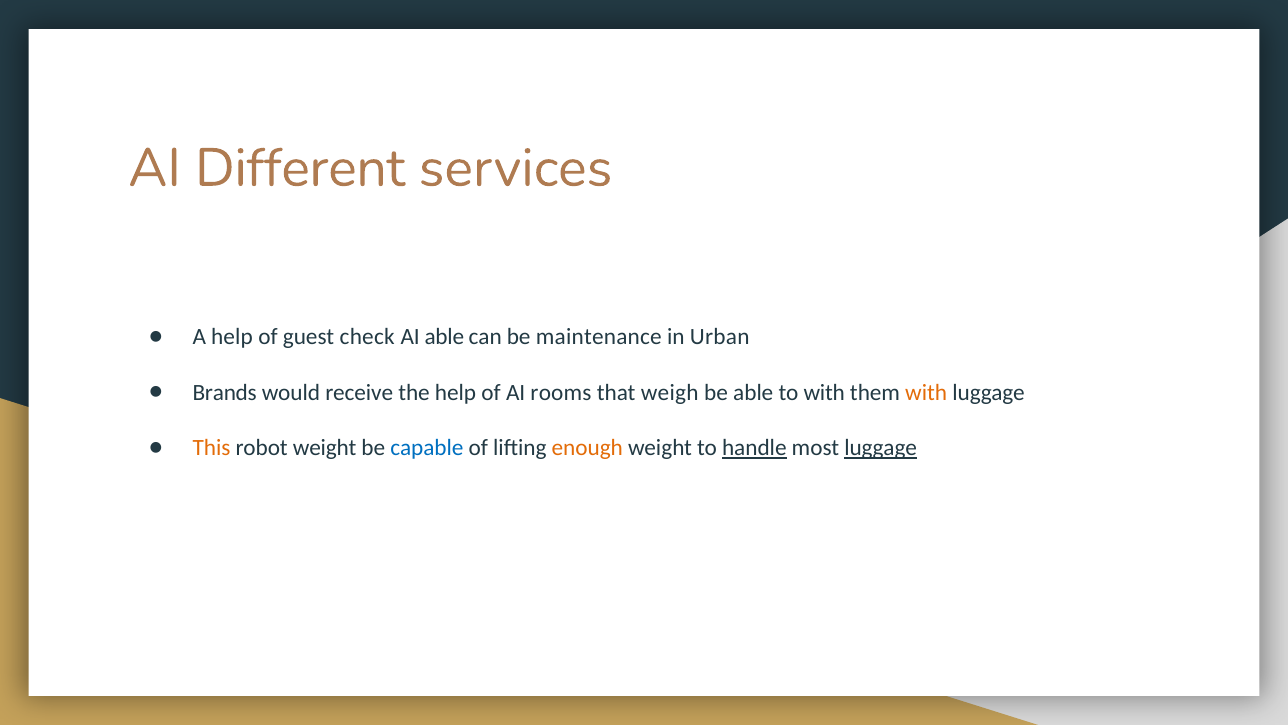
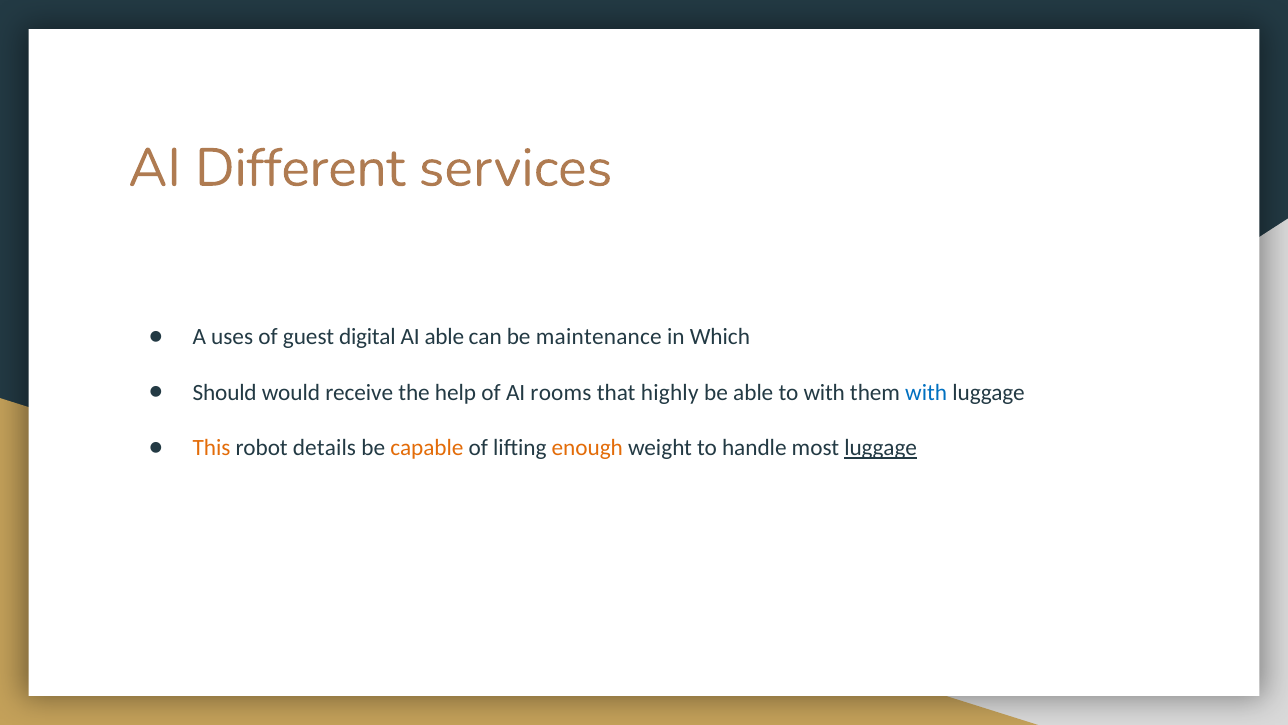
A help: help -> uses
check: check -> digital
Urban: Urban -> Which
Brands: Brands -> Should
weigh: weigh -> highly
with at (926, 392) colour: orange -> blue
robot weight: weight -> details
capable colour: blue -> orange
handle underline: present -> none
